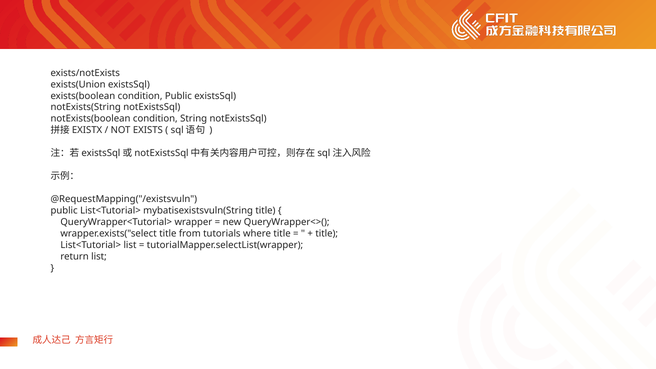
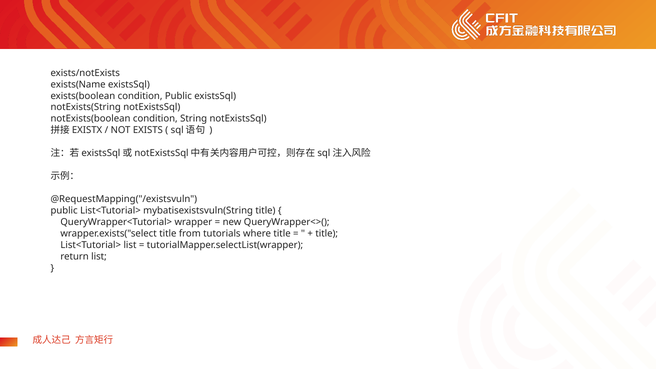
exists(Union: exists(Union -> exists(Name
